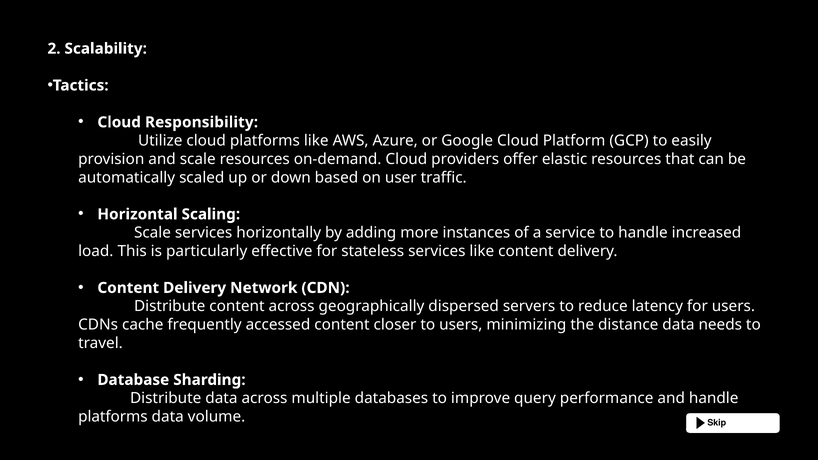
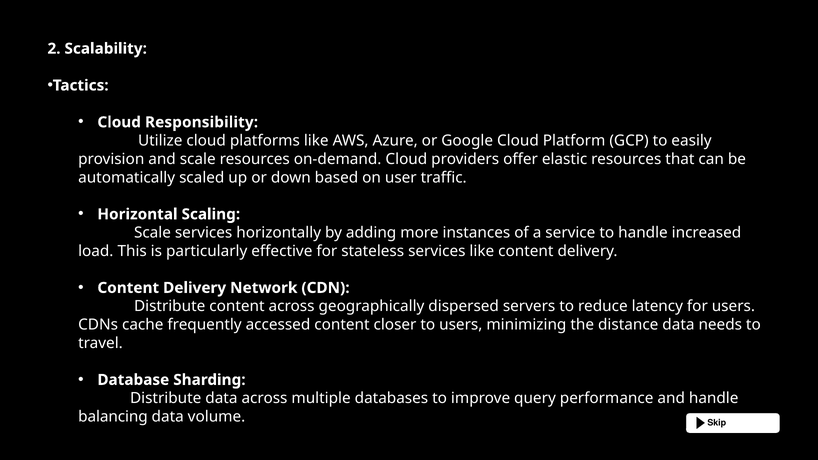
platforms at (113, 417): platforms -> balancing
